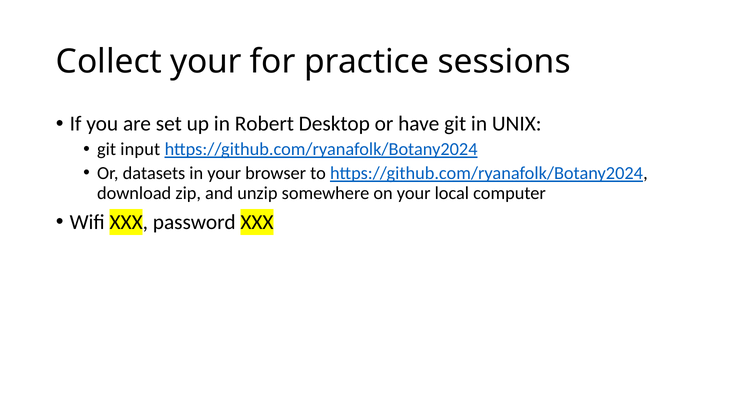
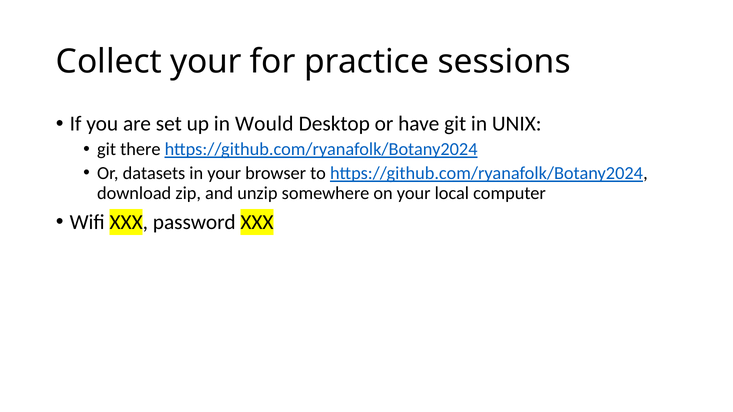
Robert: Robert -> Would
input: input -> there
